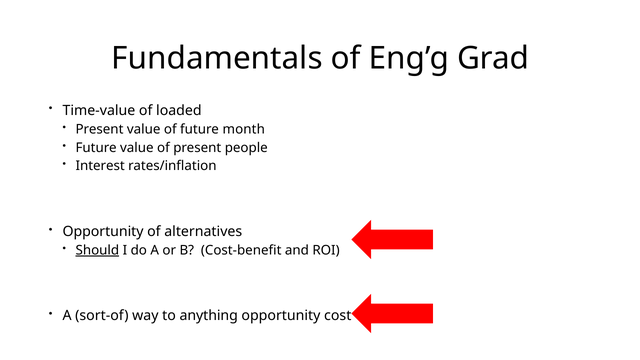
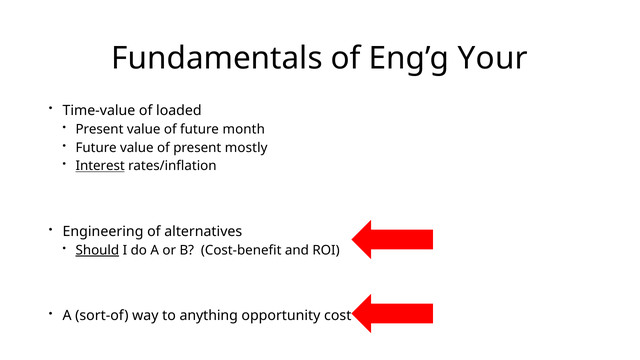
Grad: Grad -> Your
people: people -> mostly
Interest underline: none -> present
Opportunity at (103, 231): Opportunity -> Engineering
